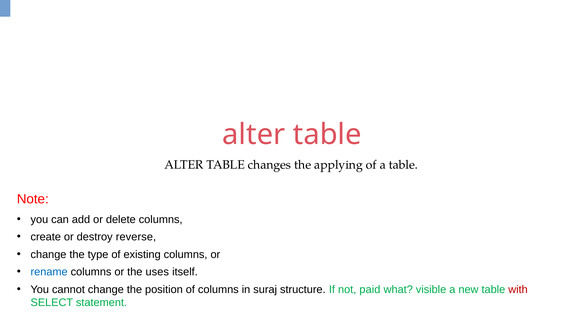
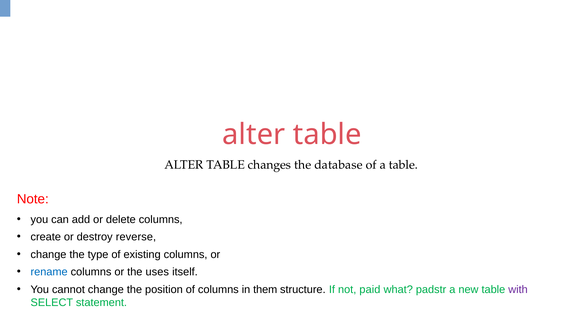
applying: applying -> database
suraj: suraj -> them
visible: visible -> padstr
with colour: red -> purple
